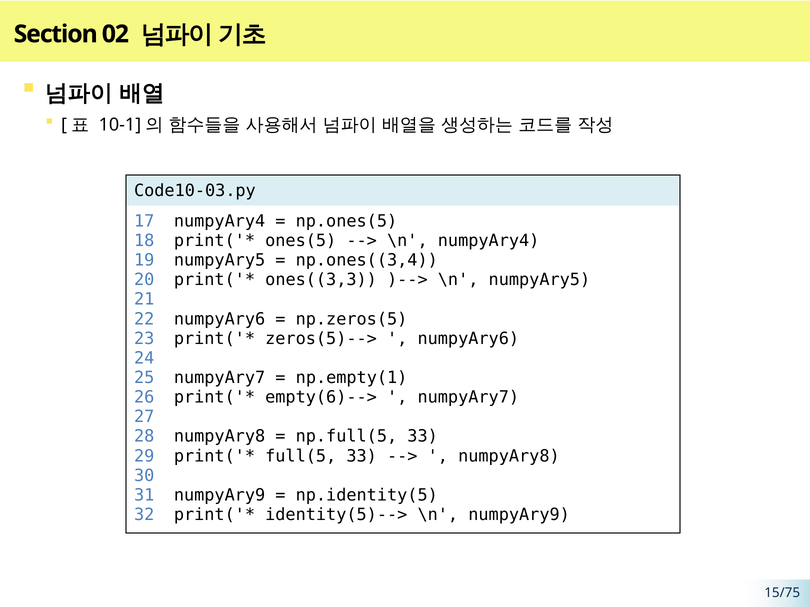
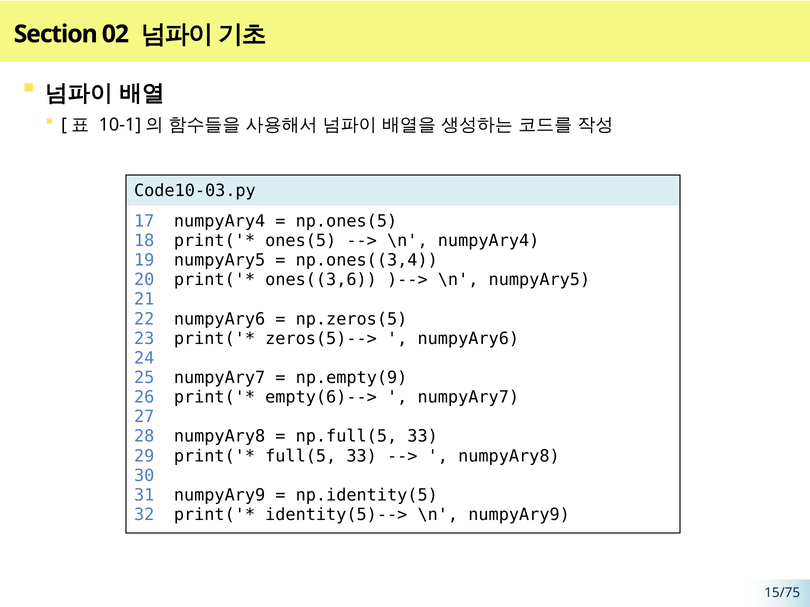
ones((3,3: ones((3,3 -> ones((3,6
np.empty(1: np.empty(1 -> np.empty(9
